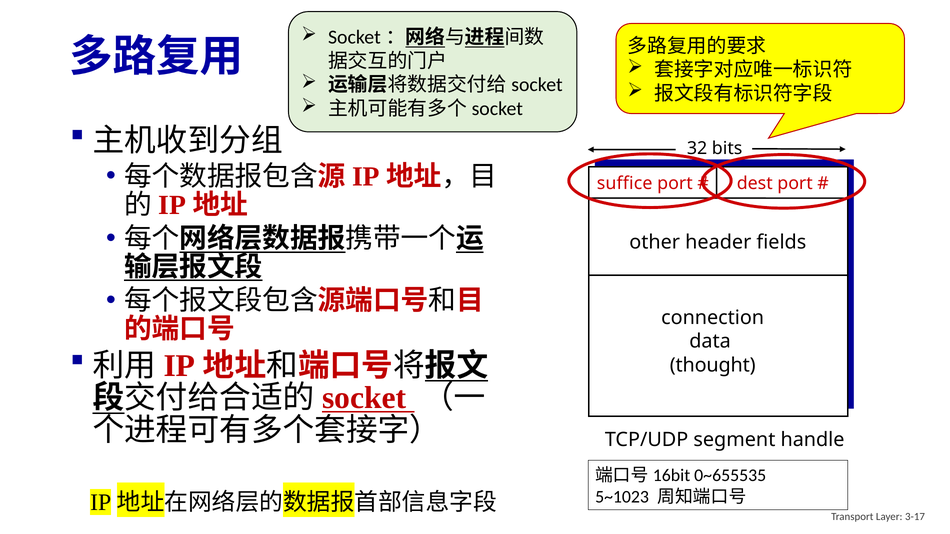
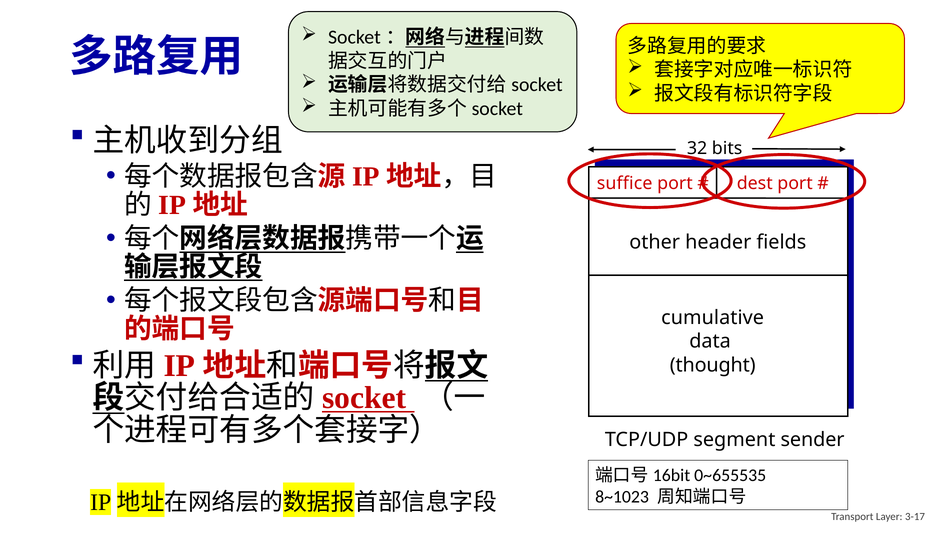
connection: connection -> cumulative
handle: handle -> sender
5~1023: 5~1023 -> 8~1023
